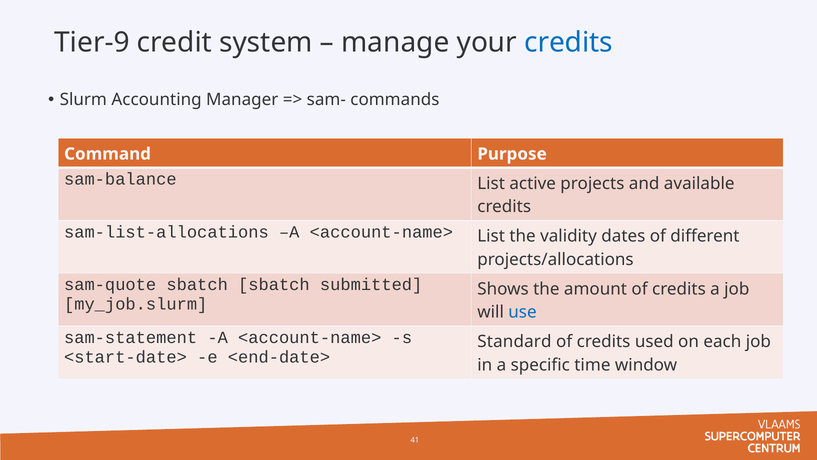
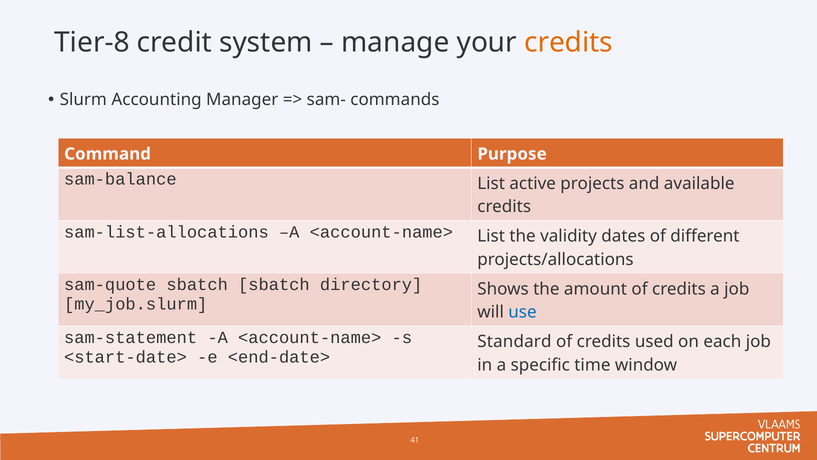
Tier-9: Tier-9 -> Tier-8
credits at (568, 42) colour: blue -> orange
submitted: submitted -> directory
